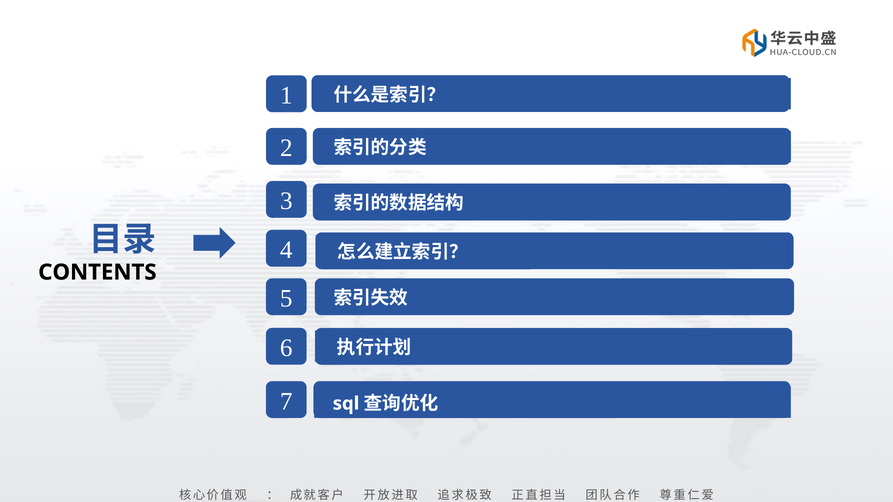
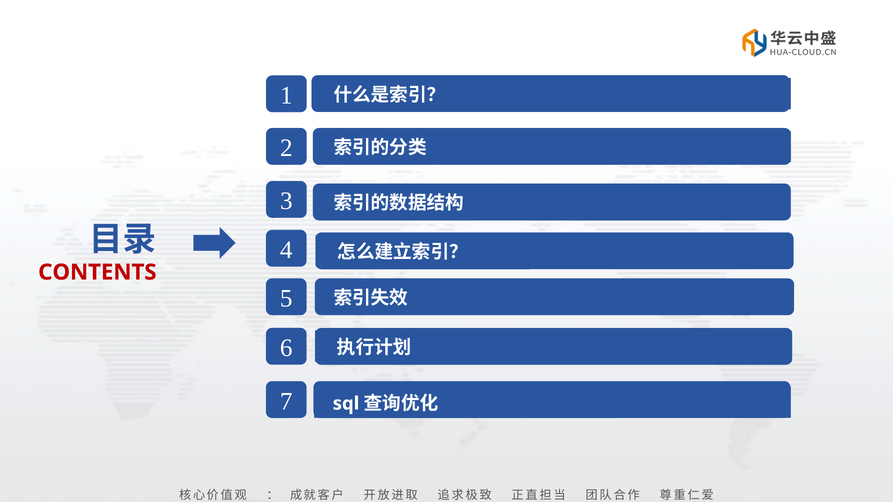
CONTENTS colour: black -> red
